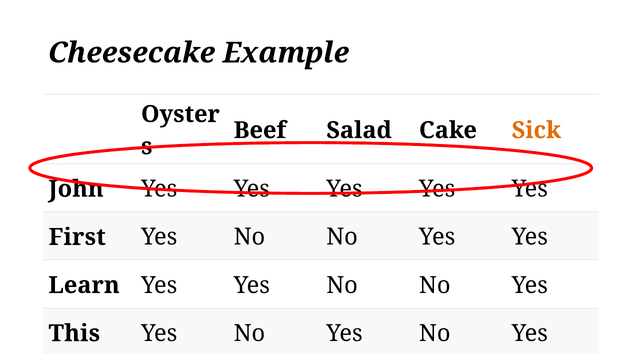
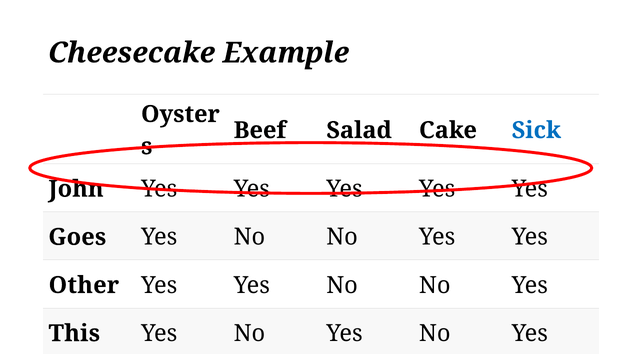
Sick colour: orange -> blue
First: First -> Goes
Learn: Learn -> Other
